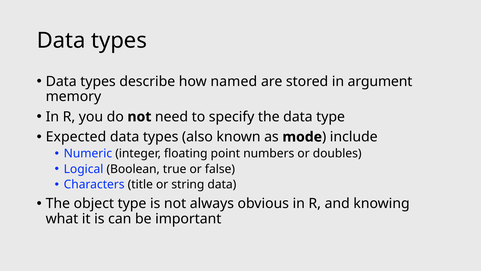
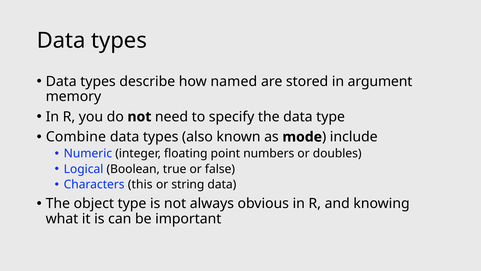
Expected: Expected -> Combine
title: title -> this
